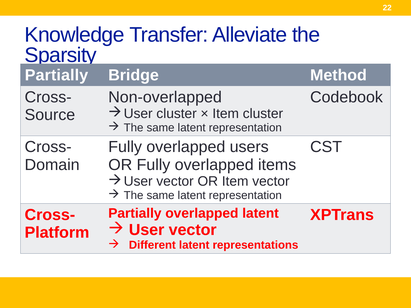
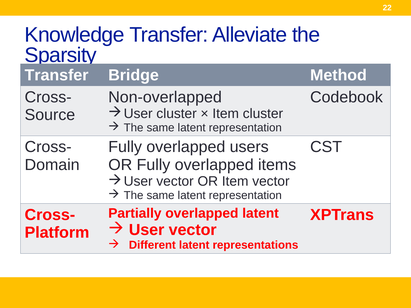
Partially at (56, 75): Partially -> Transfer
